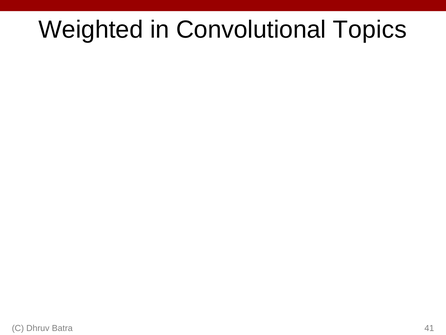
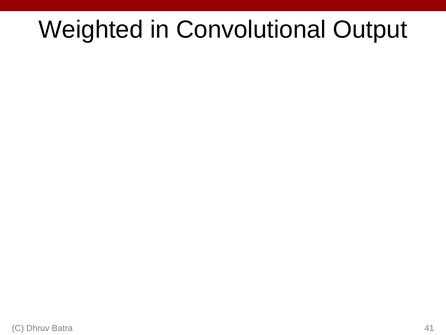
Topics: Topics -> Output
